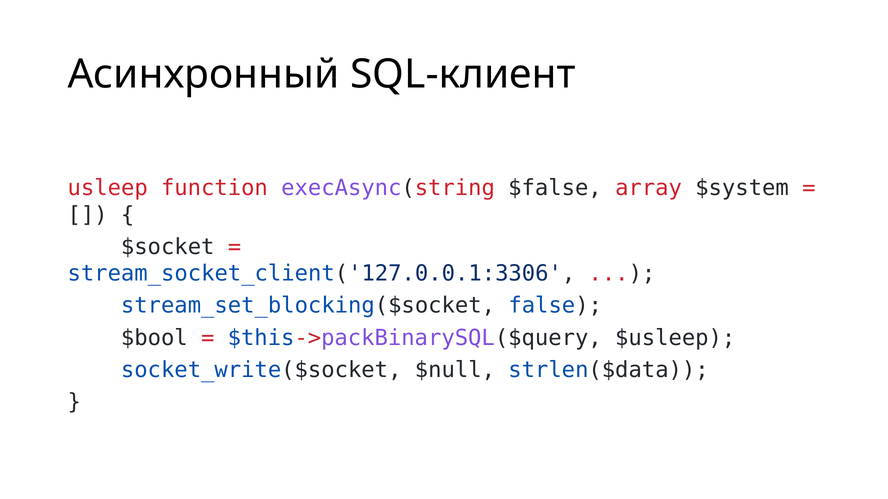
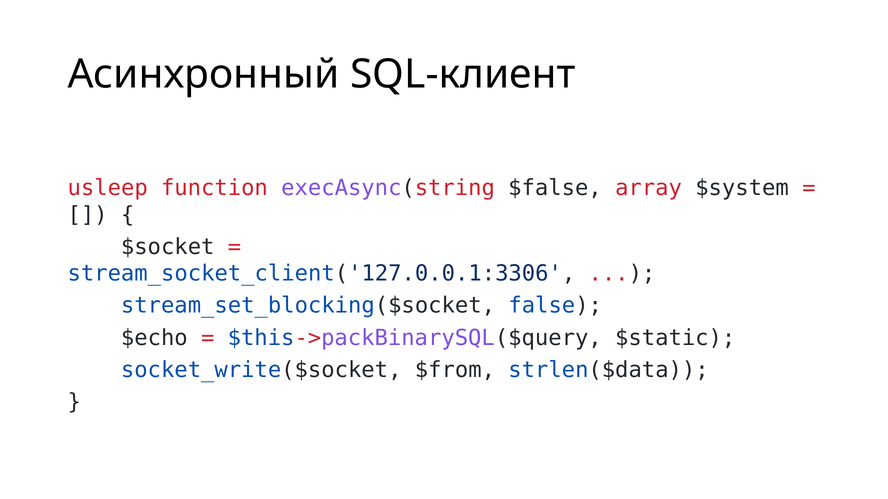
$bool: $bool -> $echo
$usleep: $usleep -> $static
$null: $null -> $from
